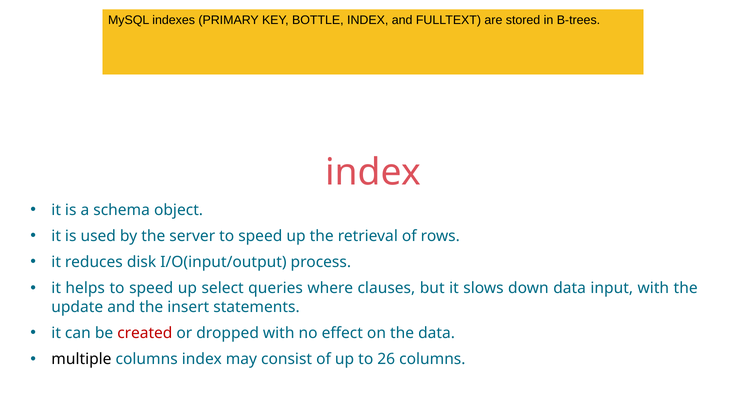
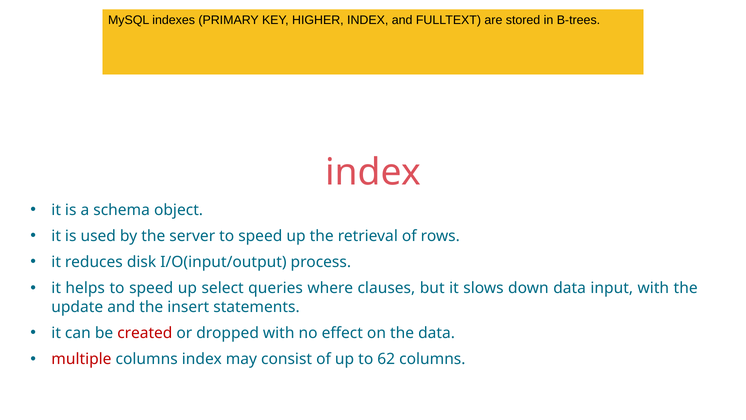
BOTTLE: BOTTLE -> HIGHER
multiple colour: black -> red
26: 26 -> 62
